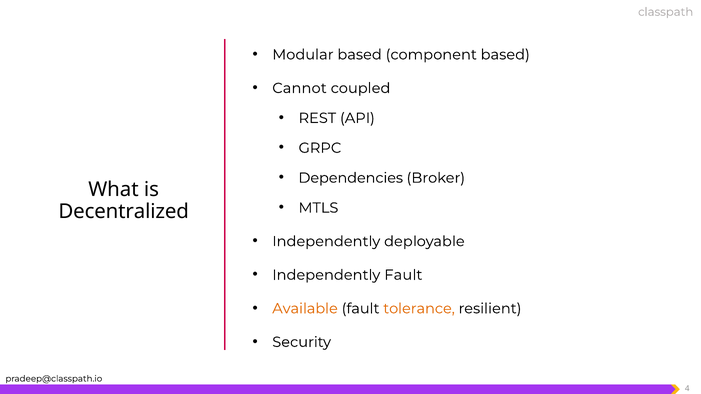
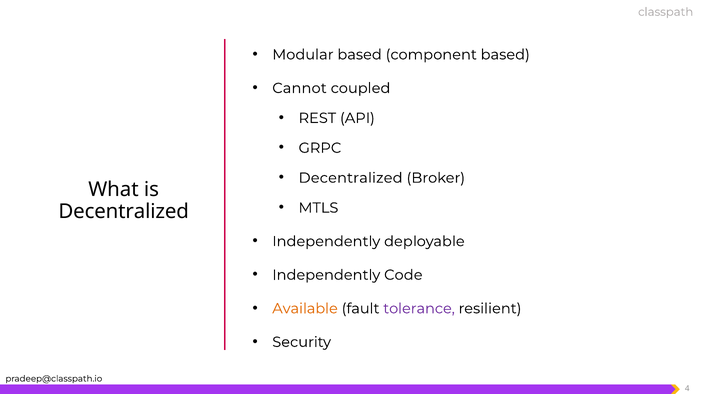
Dependencies at (351, 178): Dependencies -> Decentralized
Independently Fault: Fault -> Code
tolerance colour: orange -> purple
